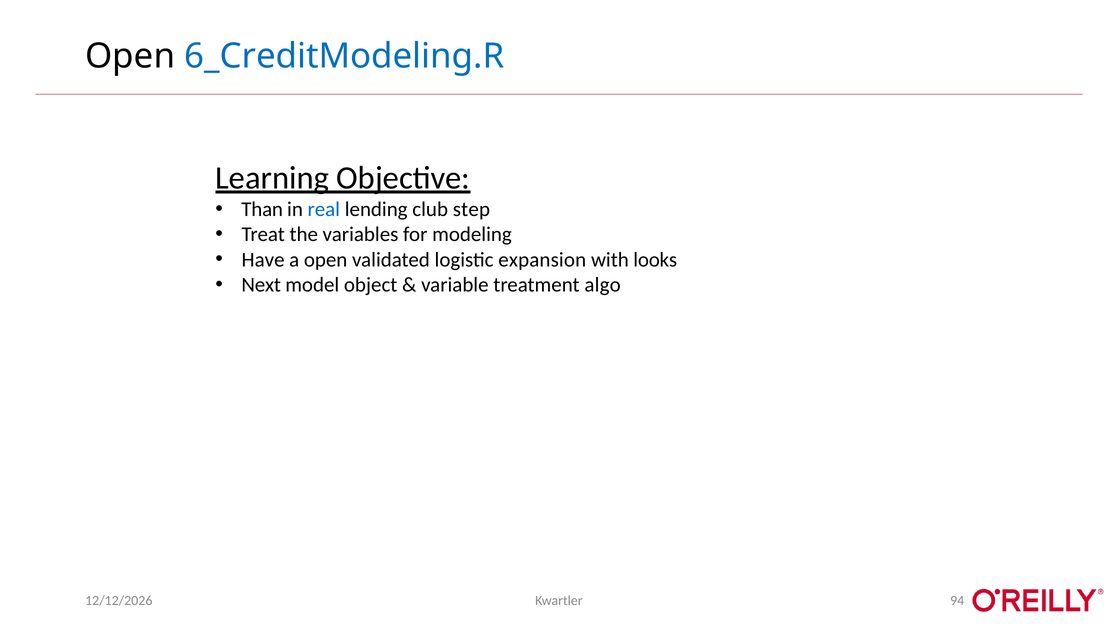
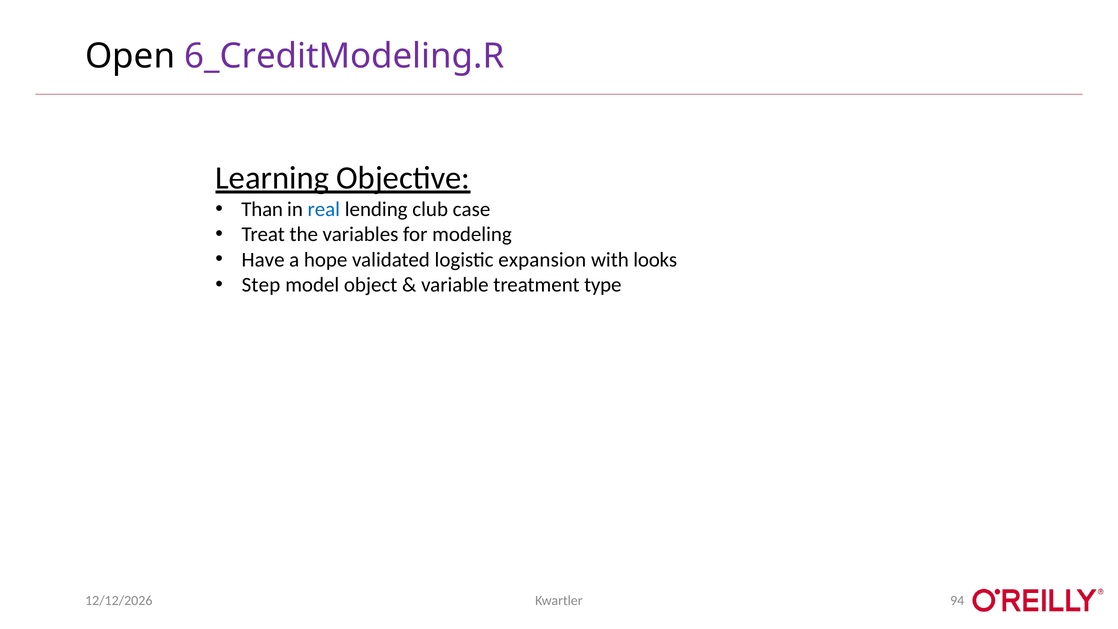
6_CreditModeling.R colour: blue -> purple
step: step -> case
a open: open -> hope
Next: Next -> Step
algo: algo -> type
